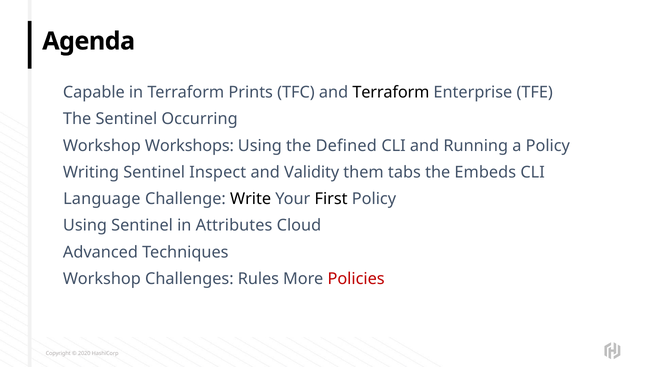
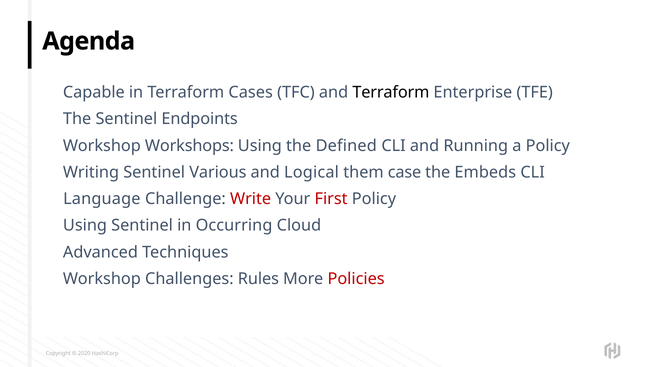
Prints: Prints -> Cases
Occurring: Occurring -> Endpoints
Inspect: Inspect -> Various
Validity: Validity -> Logical
tabs: tabs -> case
Write colour: black -> red
First colour: black -> red
Attributes: Attributes -> Occurring
